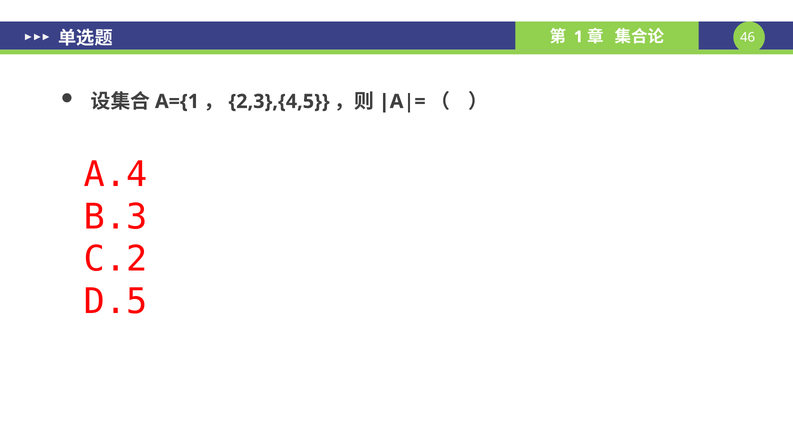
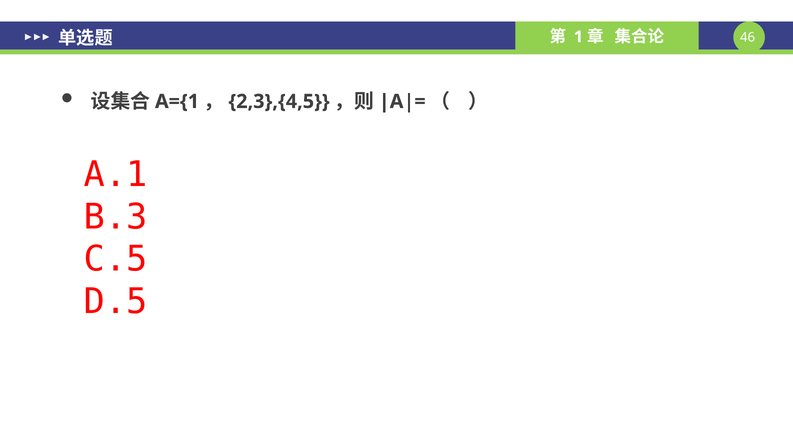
A.4: A.4 -> A.1
C.2: C.2 -> C.5
